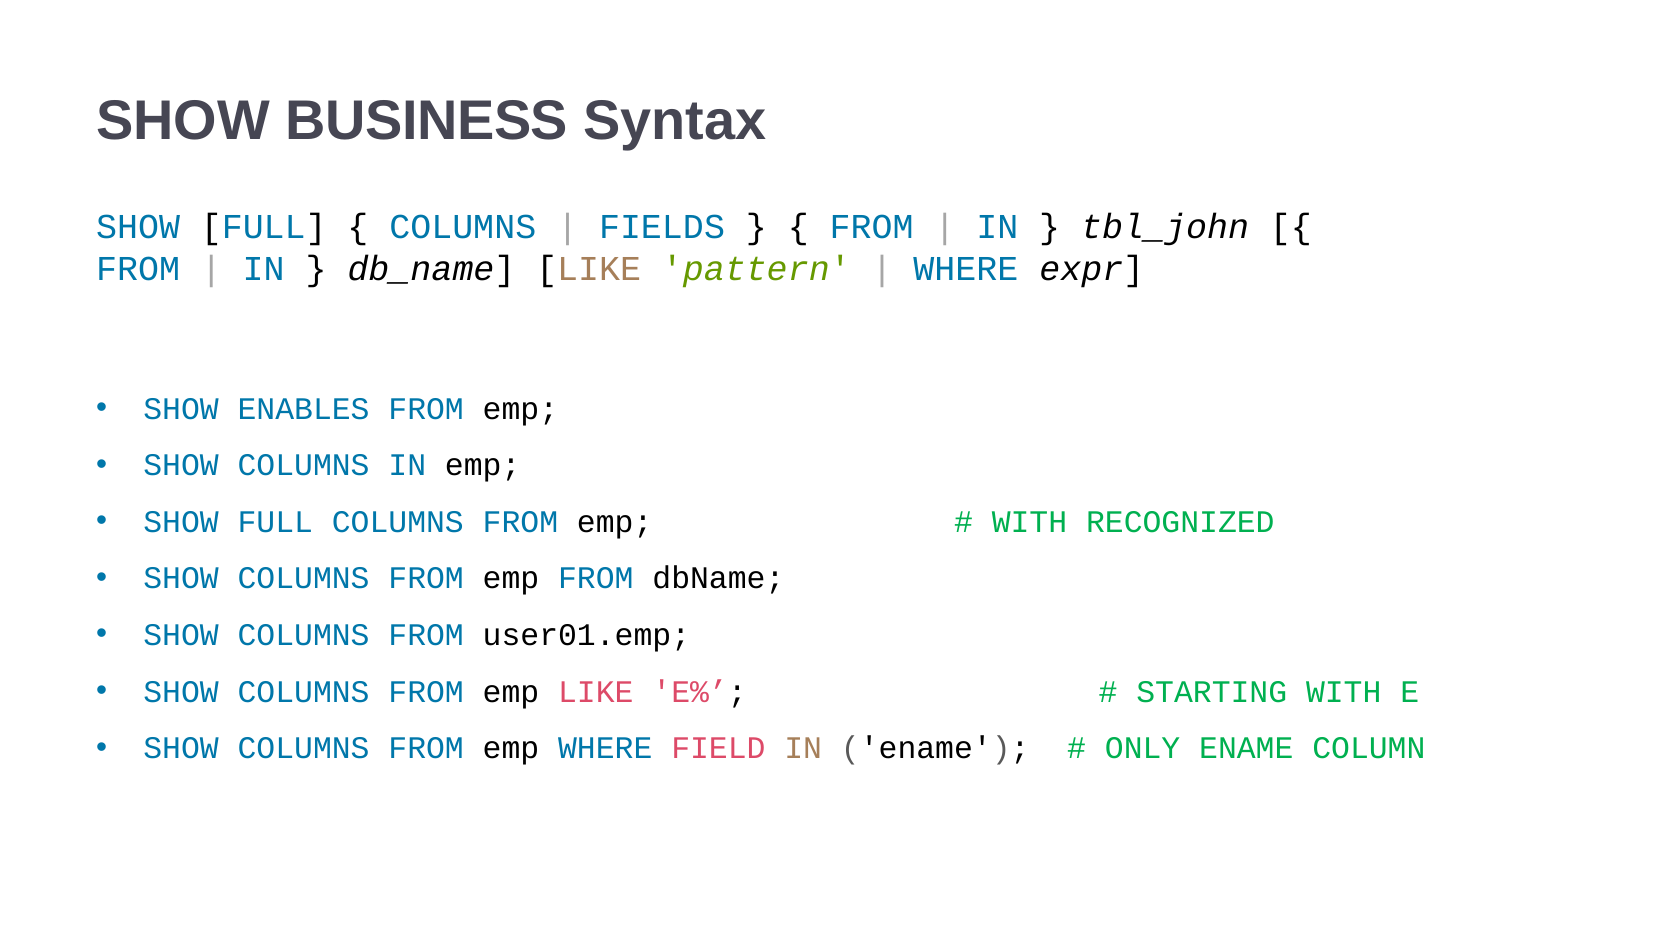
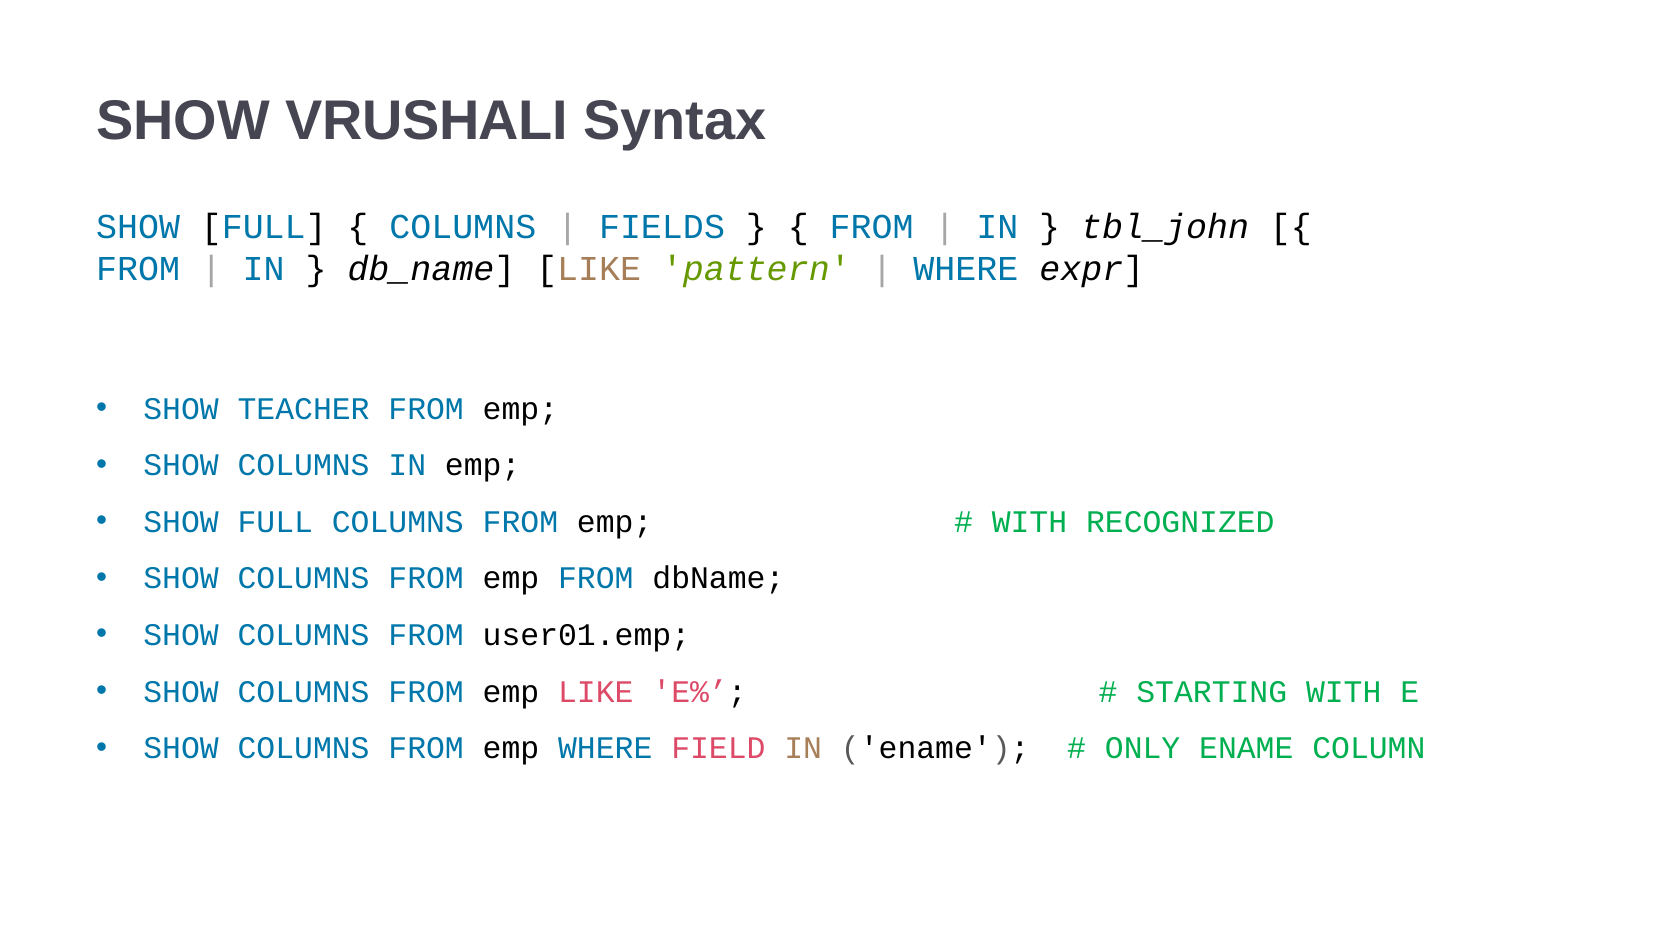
BUSINESS: BUSINESS -> VRUSHALI
ENABLES: ENABLES -> TEACHER
